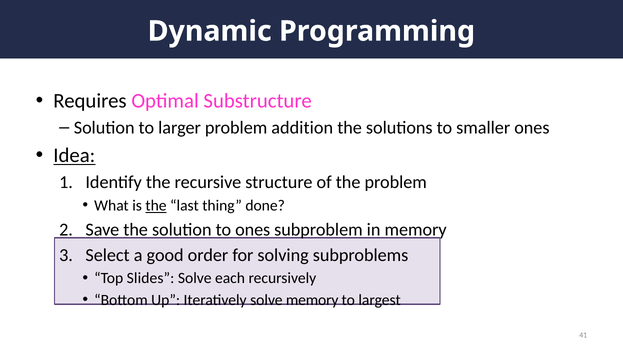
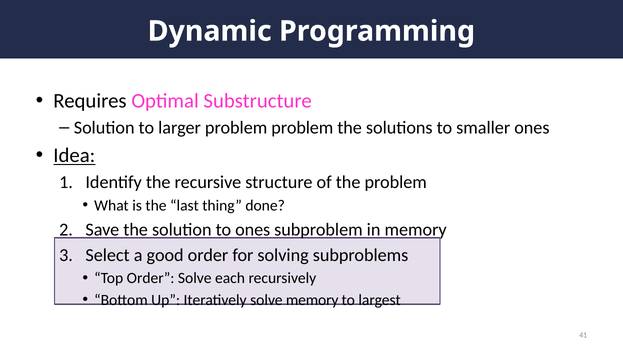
problem addition: addition -> problem
the at (156, 205) underline: present -> none
Top Slides: Slides -> Order
